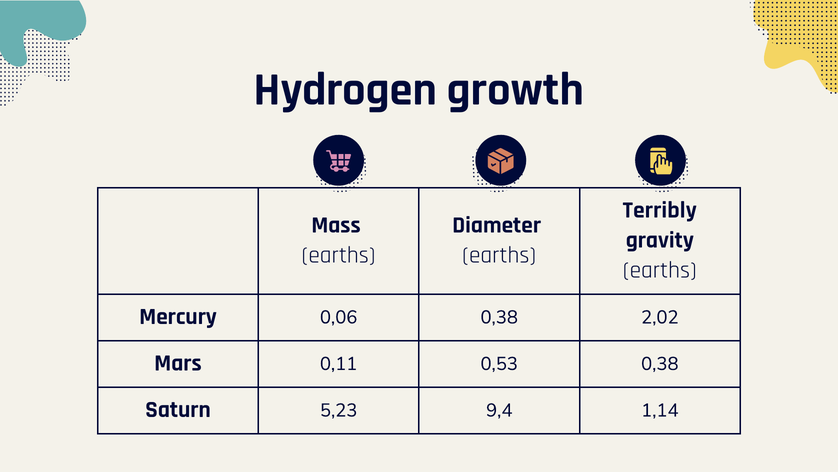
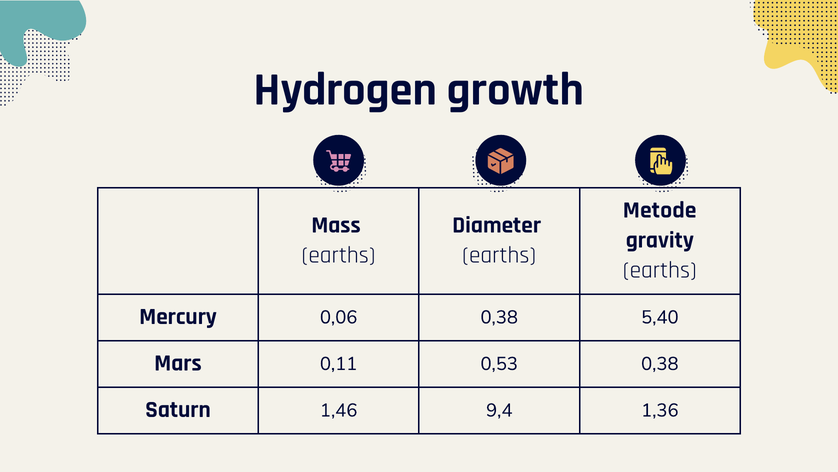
Terribly: Terribly -> Metode
2,02: 2,02 -> 5,40
5,23: 5,23 -> 1,46
1,14: 1,14 -> 1,36
